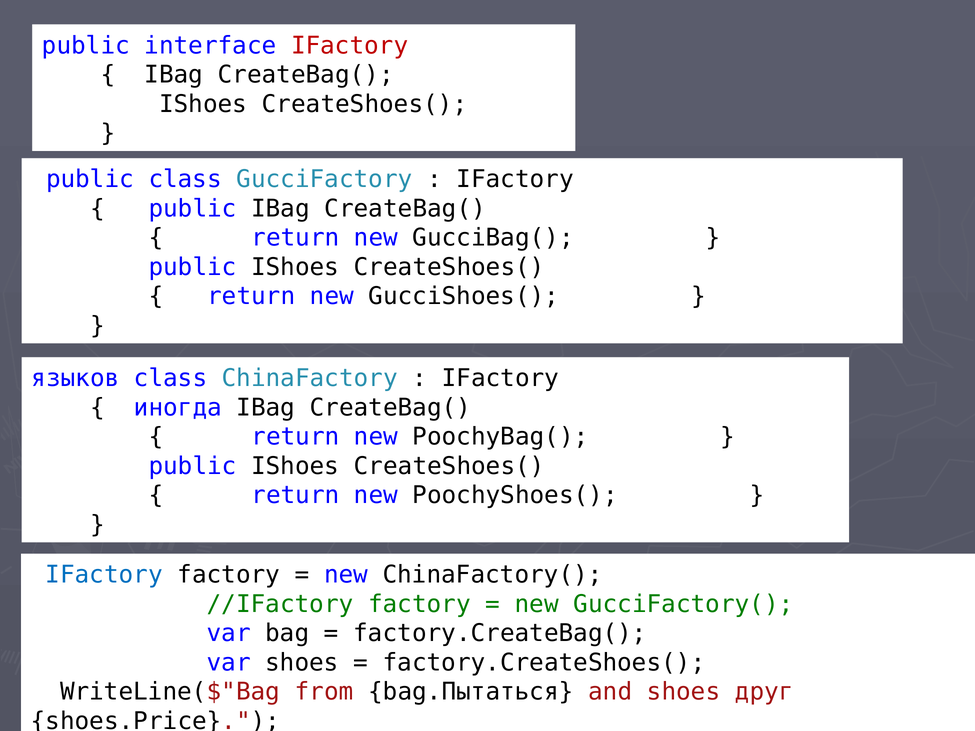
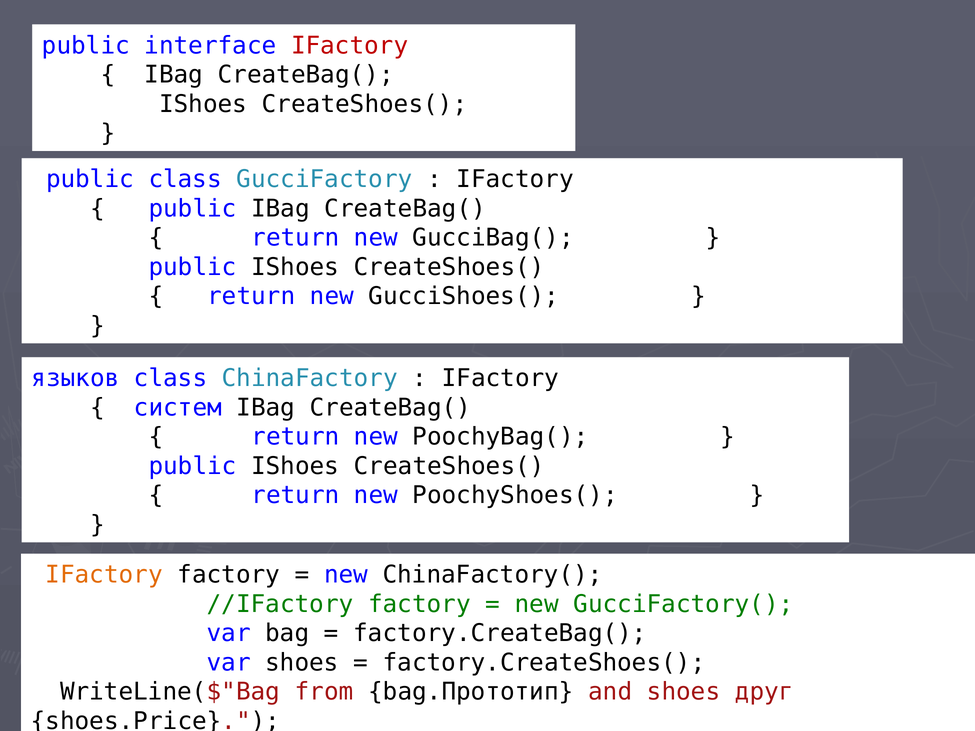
иногда: иногда -> систем
IFactory at (104, 575) colour: blue -> orange
bag.Пытаться: bag.Пытаться -> bag.Прототип
